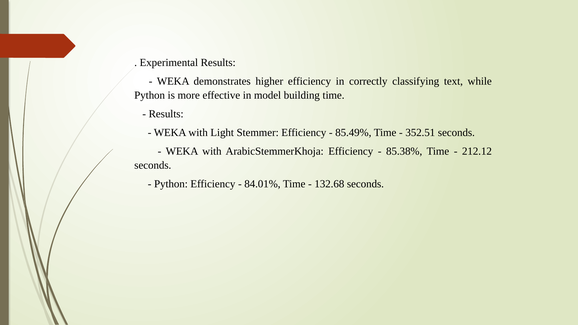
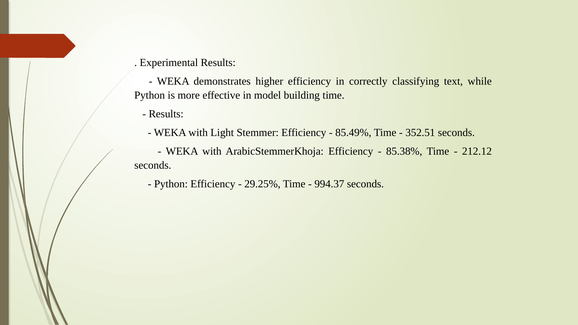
84.01%: 84.01% -> 29.25%
132.68: 132.68 -> 994.37
